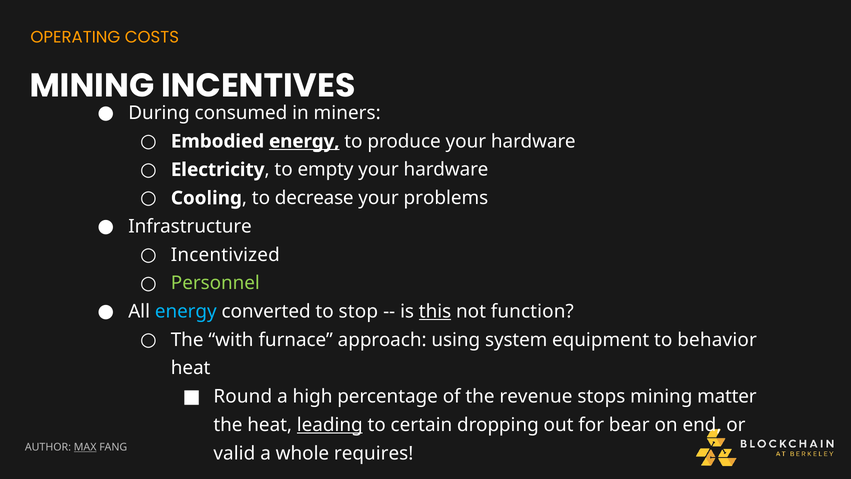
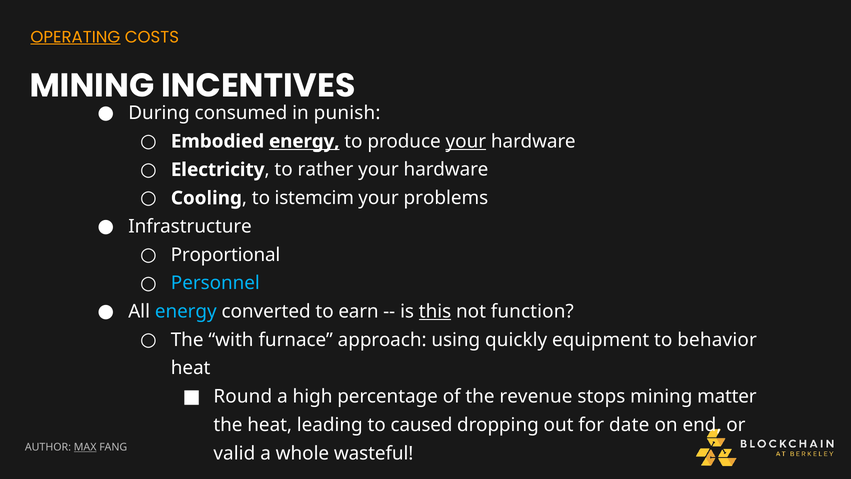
OPERATING underline: none -> present
miners: miners -> punish
your at (466, 141) underline: none -> present
empty: empty -> rather
decrease: decrease -> istemcim
Incentivized: Incentivized -> Proportional
Personnel colour: light green -> light blue
stop: stop -> earn
system: system -> quickly
leading underline: present -> none
certain: certain -> caused
bear: bear -> date
requires: requires -> wasteful
